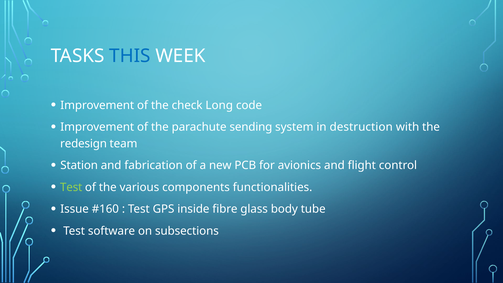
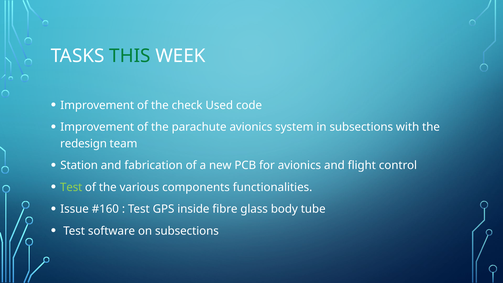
THIS colour: blue -> green
Long: Long -> Used
parachute sending: sending -> avionics
in destruction: destruction -> subsections
